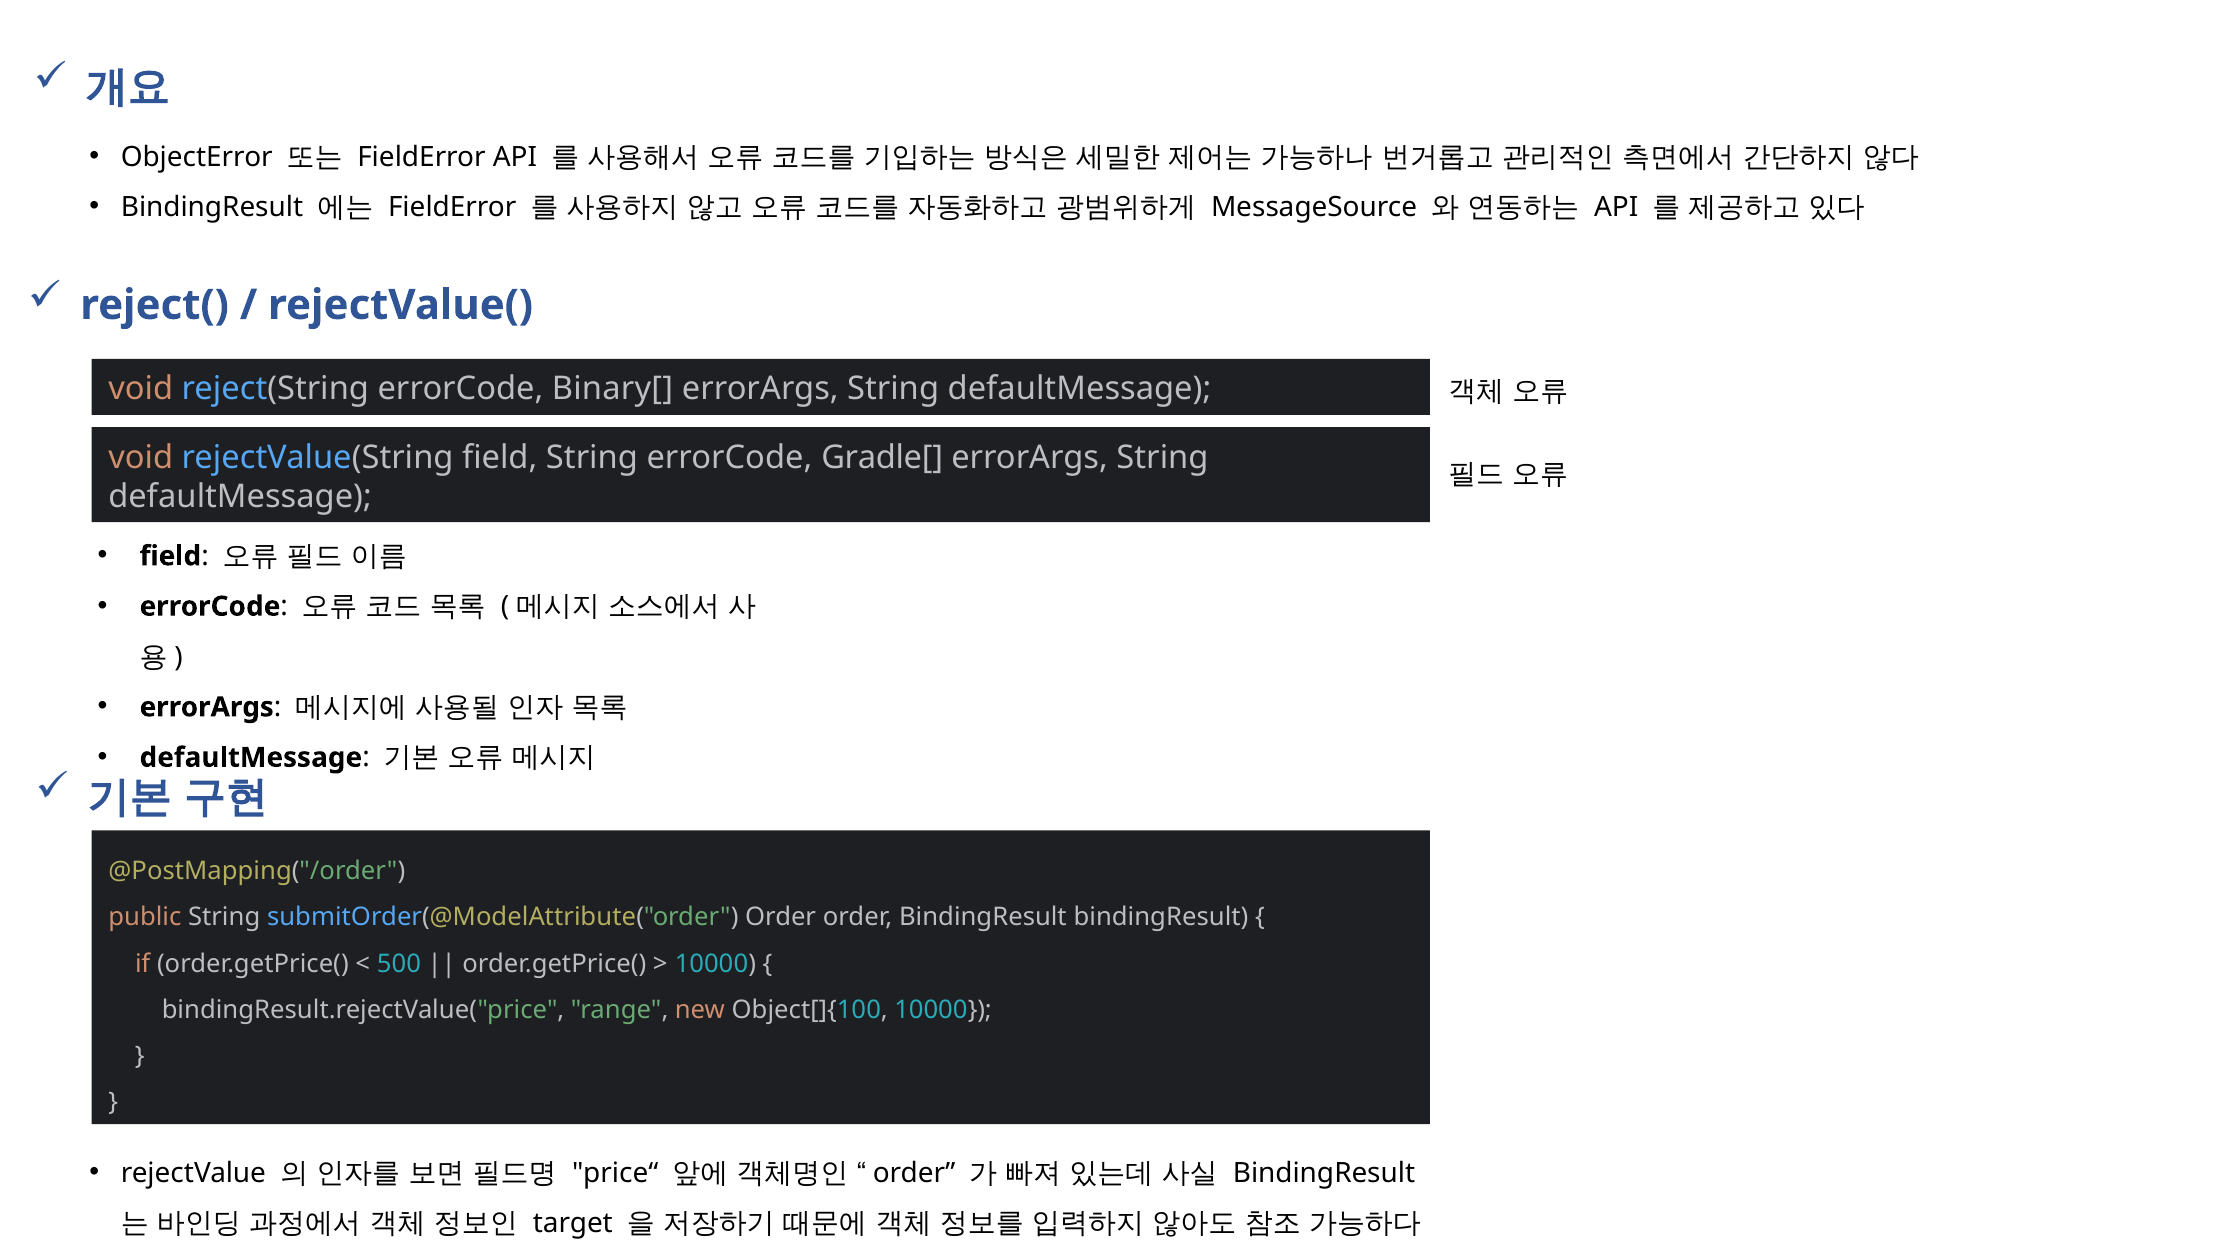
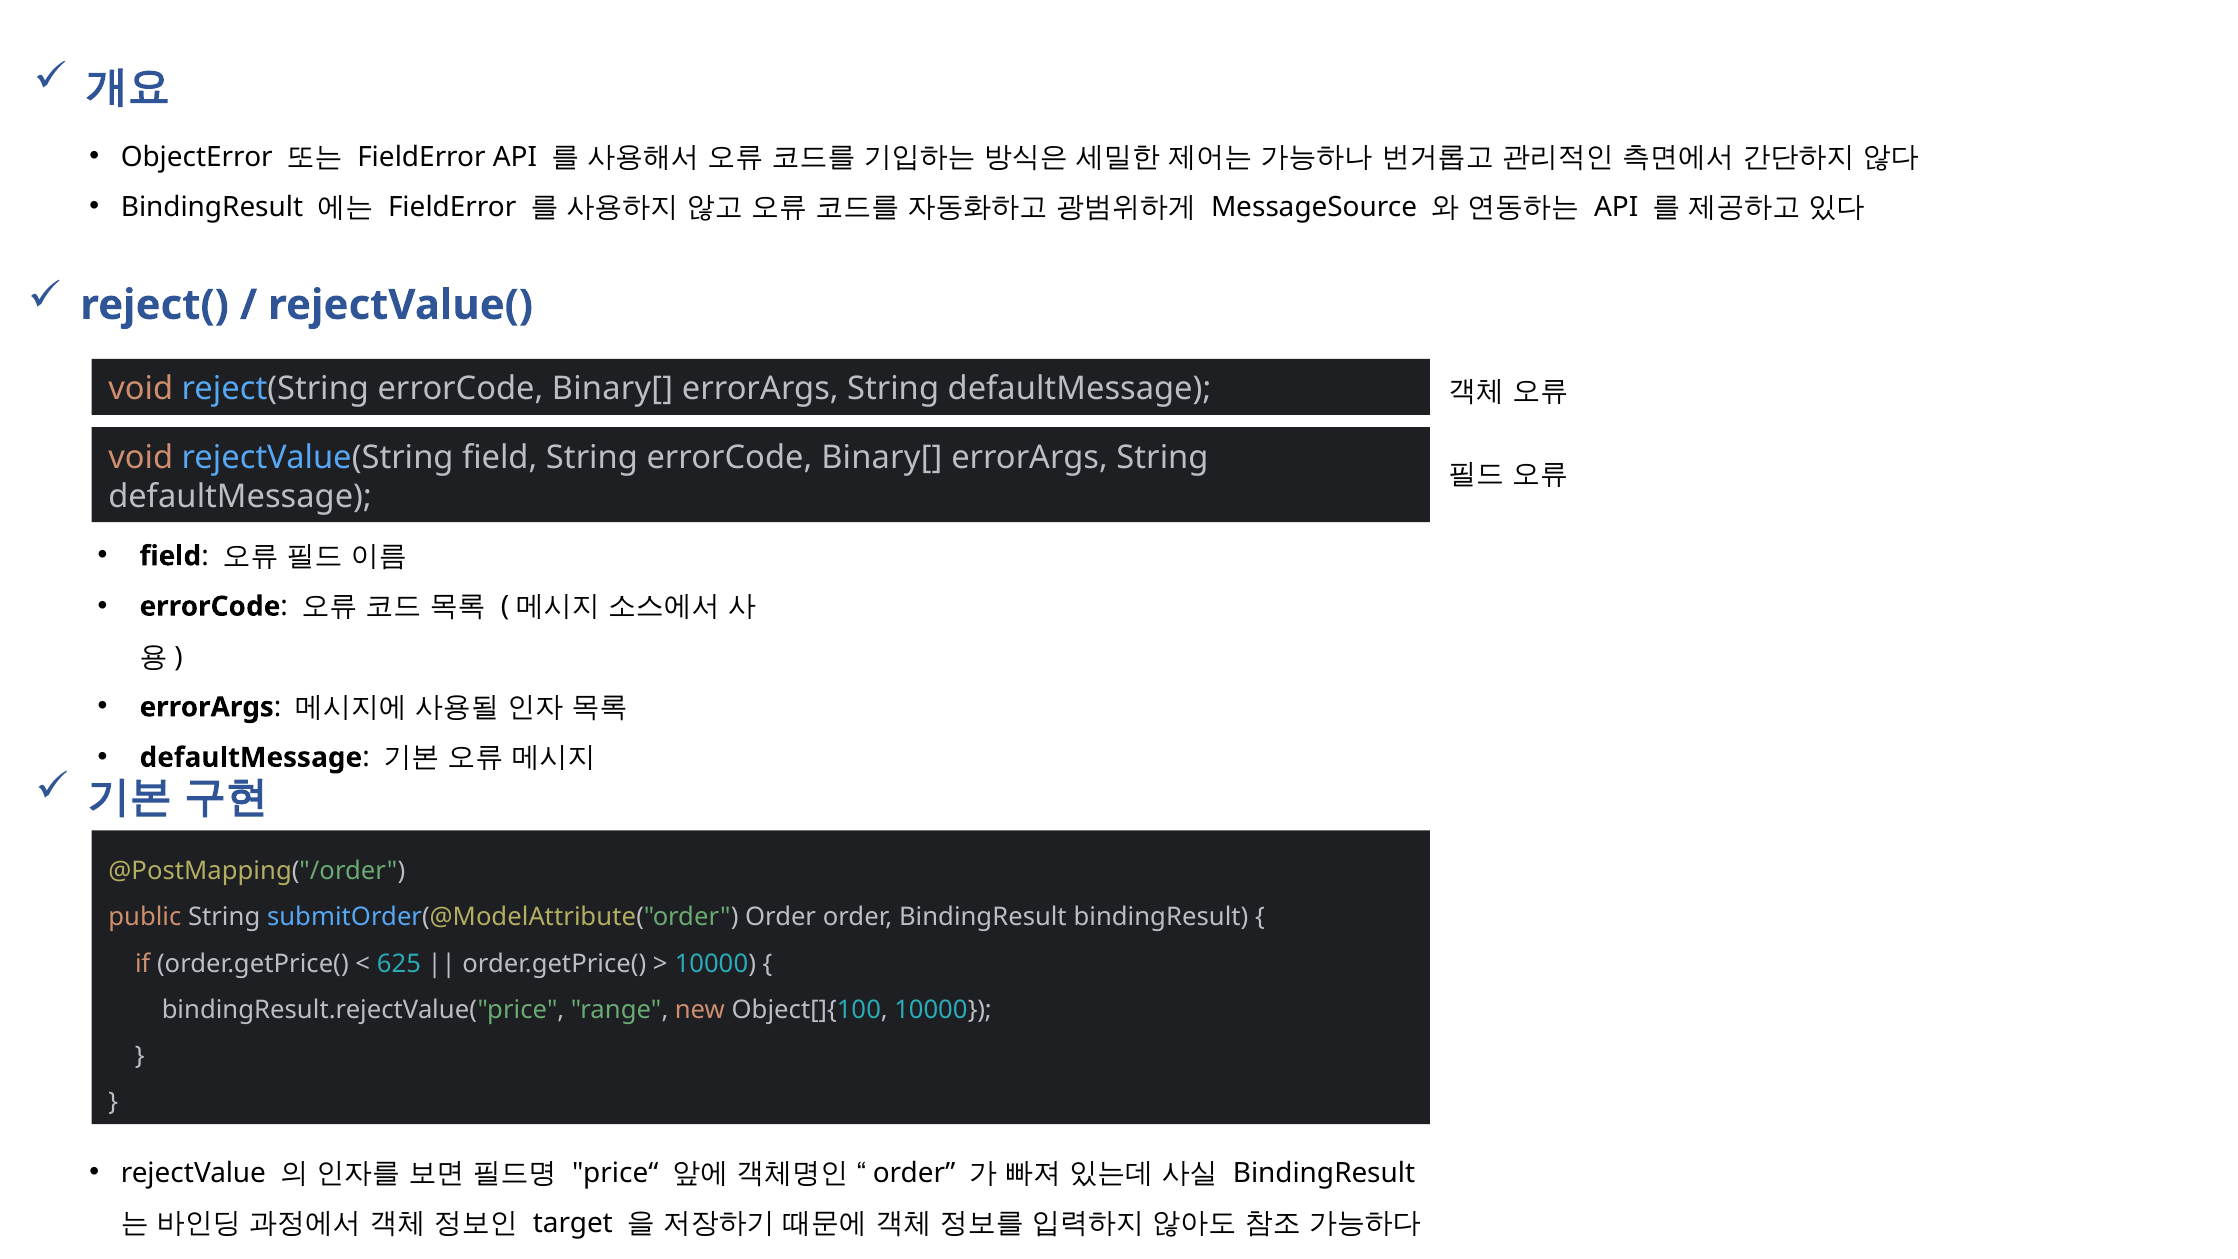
String errorCode Gradle[: Gradle[ -> Binary[
500: 500 -> 625
